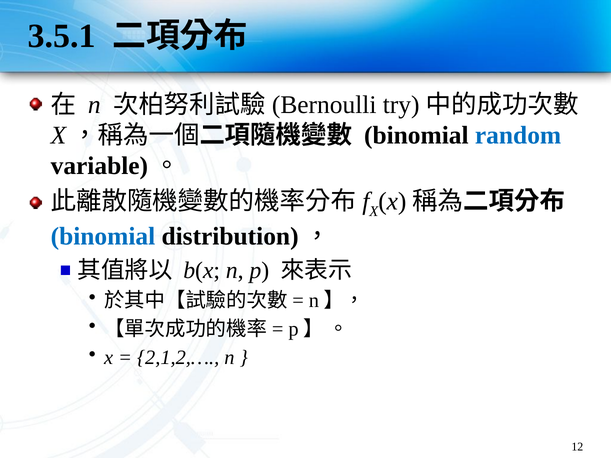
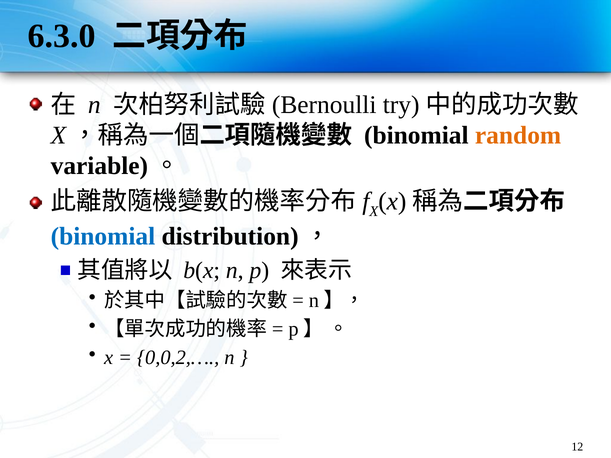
3.5.1: 3.5.1 -> 6.3.0
random colour: blue -> orange
2,1,2,…: 2,1,2,… -> 0,0,2,…
